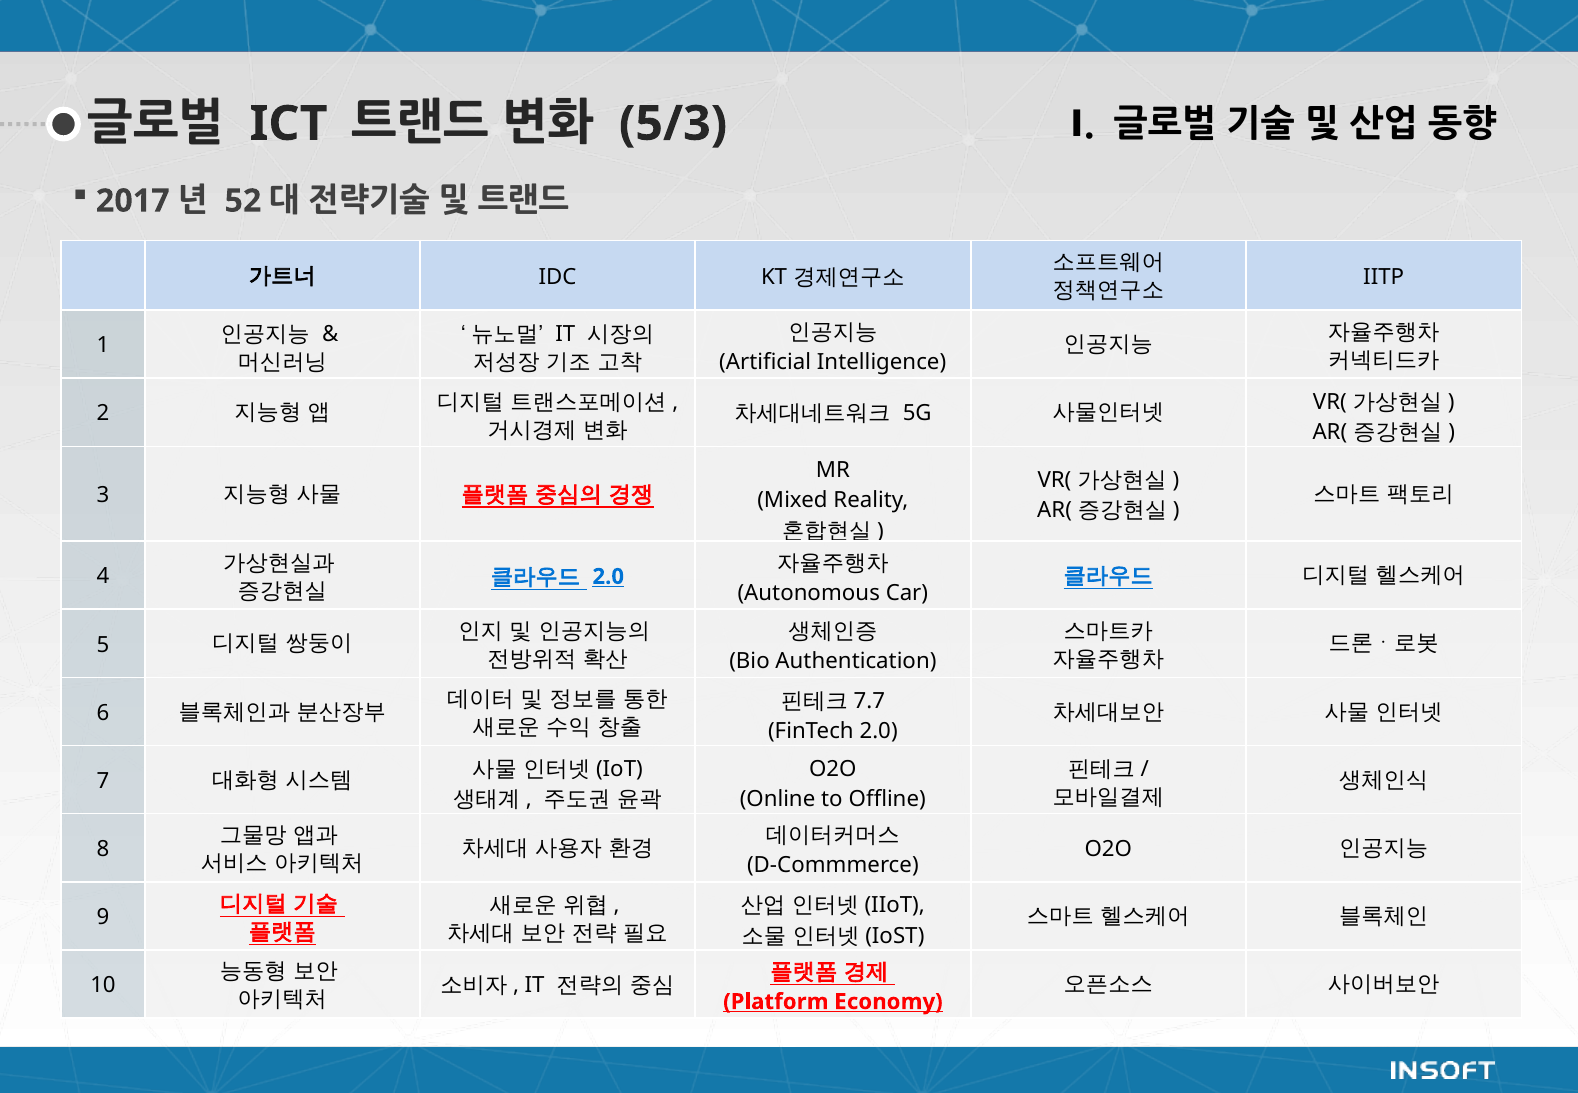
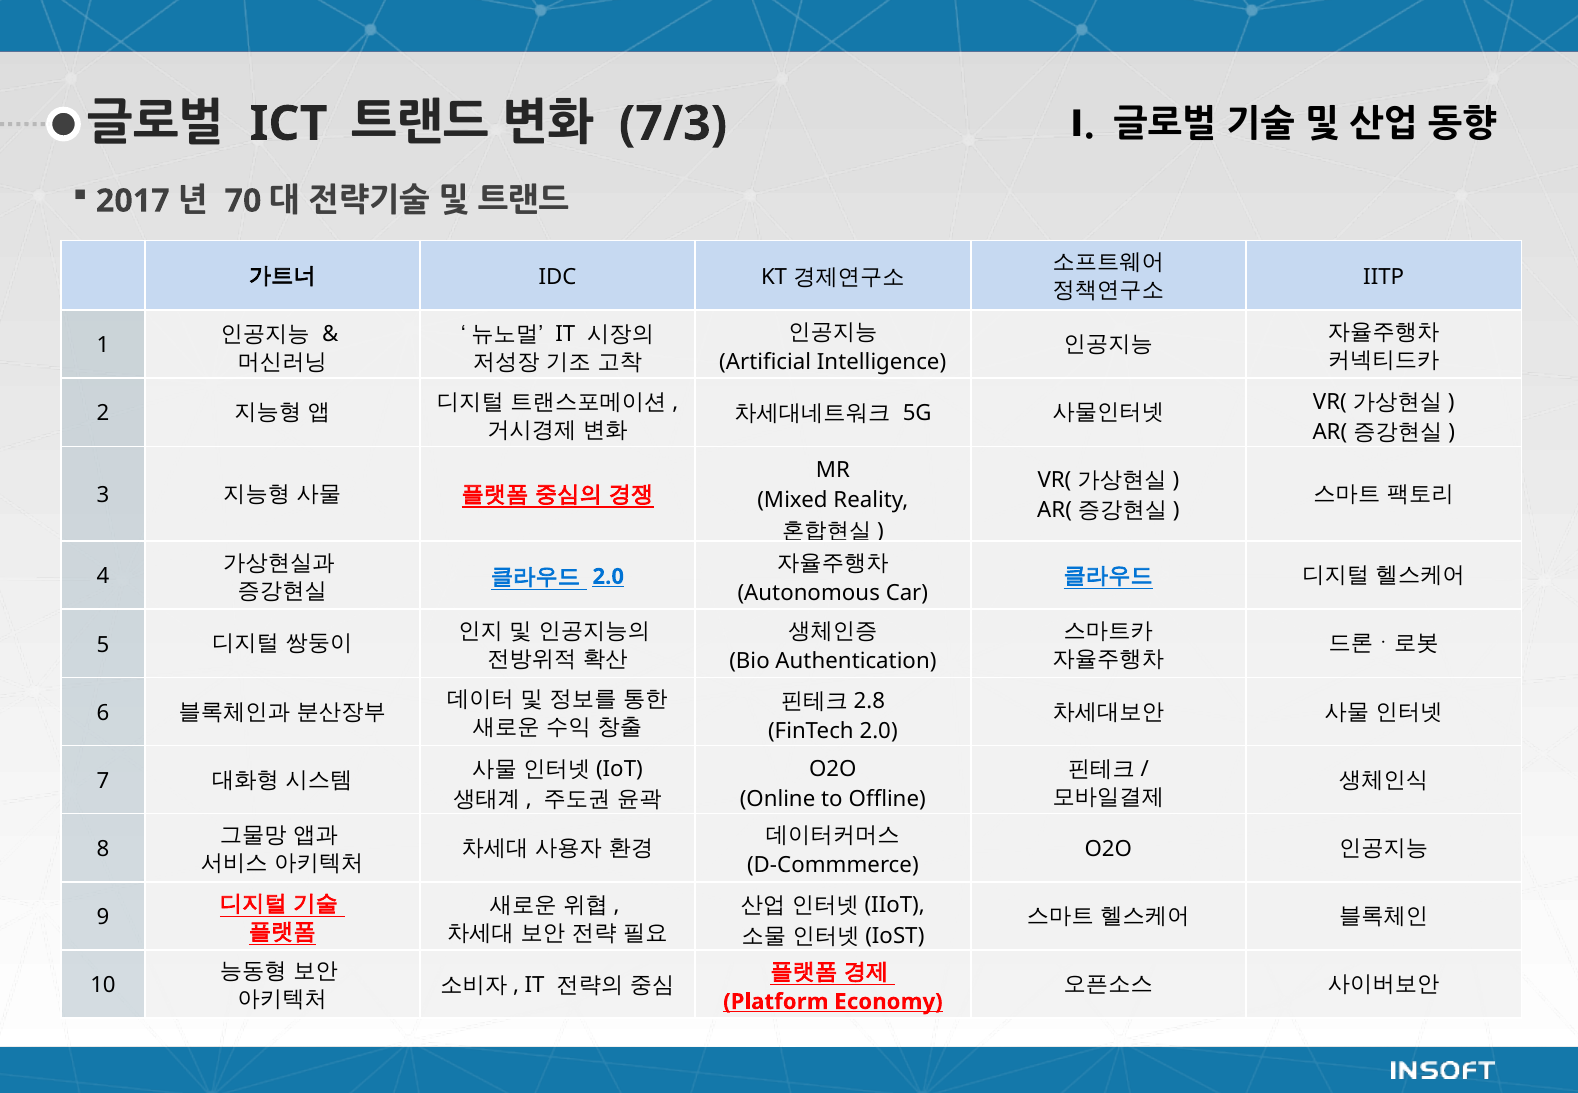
5/3: 5/3 -> 7/3
52: 52 -> 70
7.7: 7.7 -> 2.8
